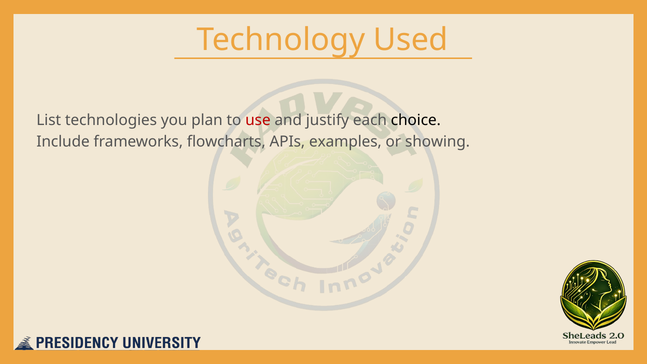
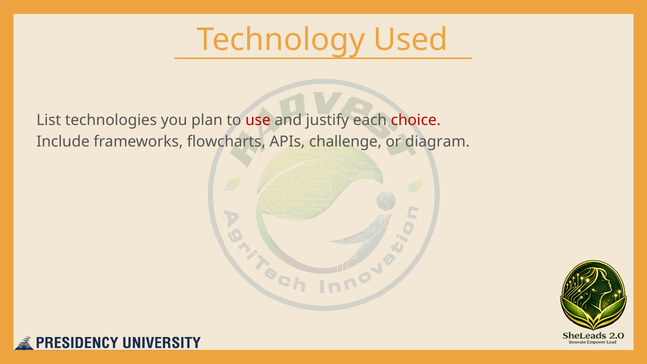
choice colour: black -> red
examples: examples -> challenge
showing: showing -> diagram
